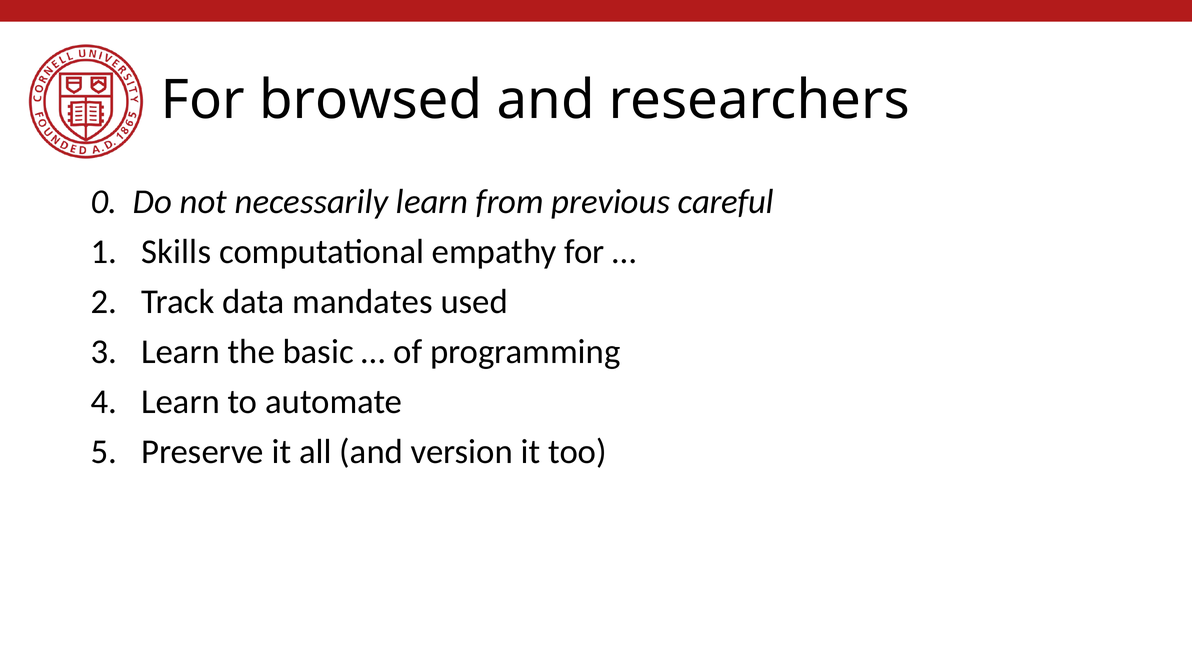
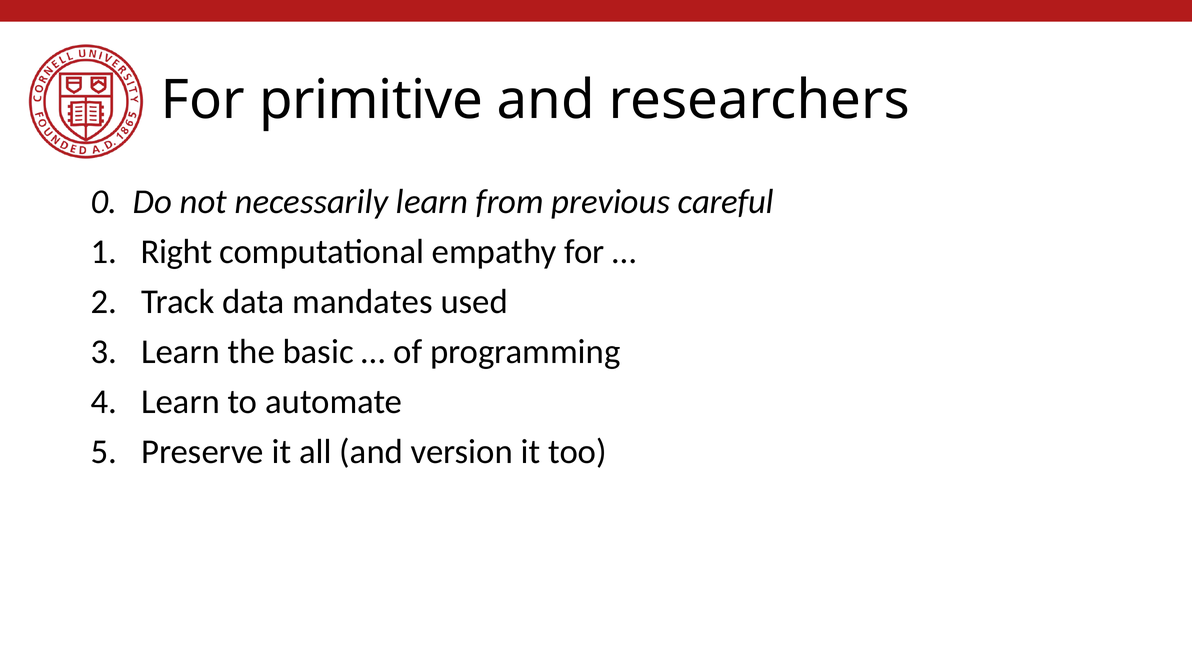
browsed: browsed -> primitive
Skills: Skills -> Right
